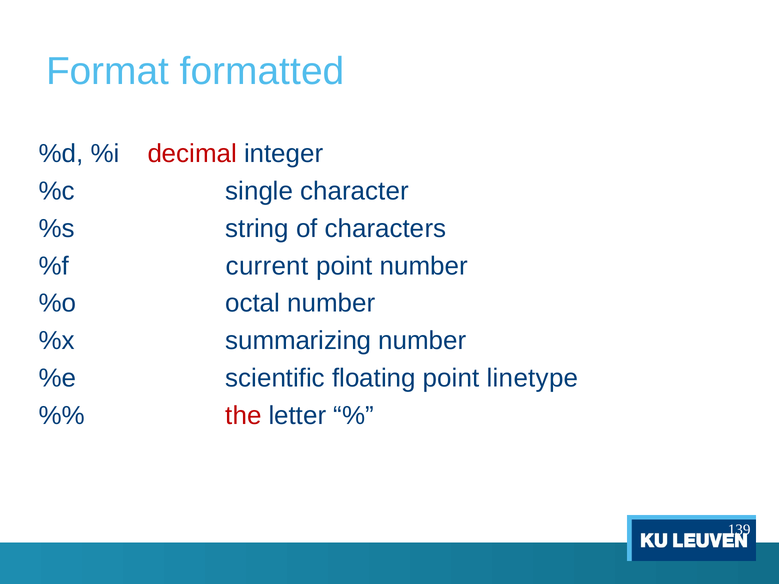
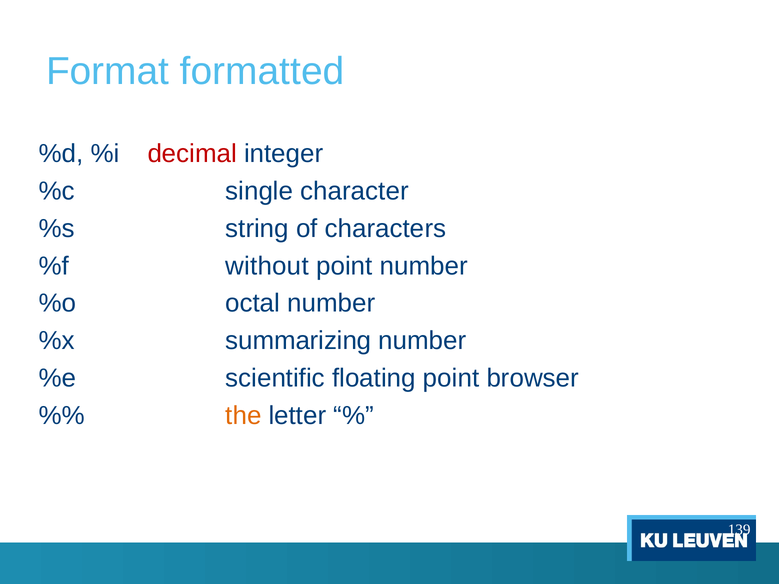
current: current -> without
linetype: linetype -> browser
the colour: red -> orange
